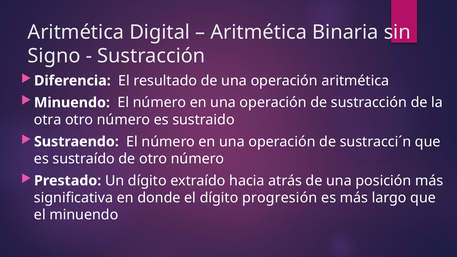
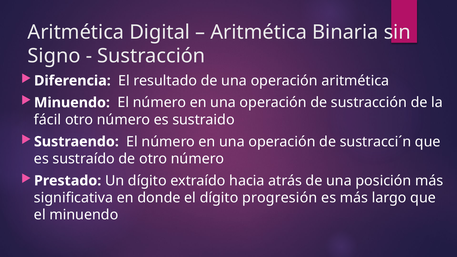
otra: otra -> fácil
